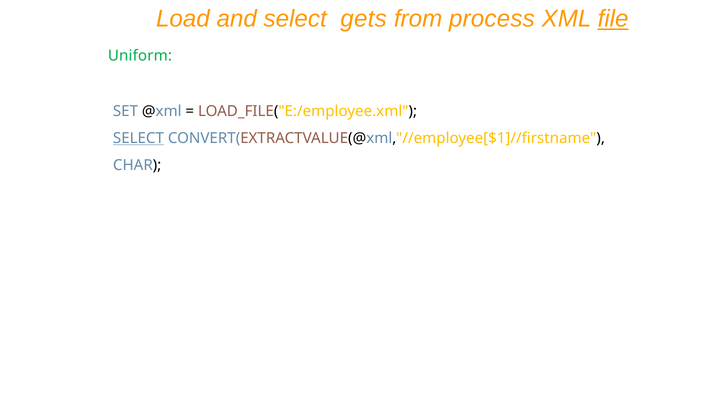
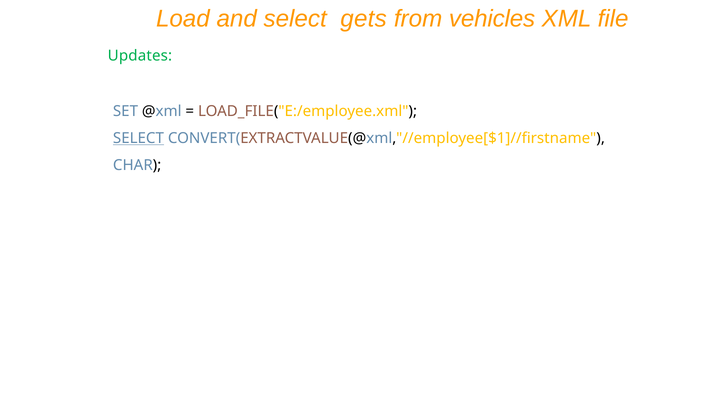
process: process -> vehicles
file underline: present -> none
Uniform: Uniform -> Updates
